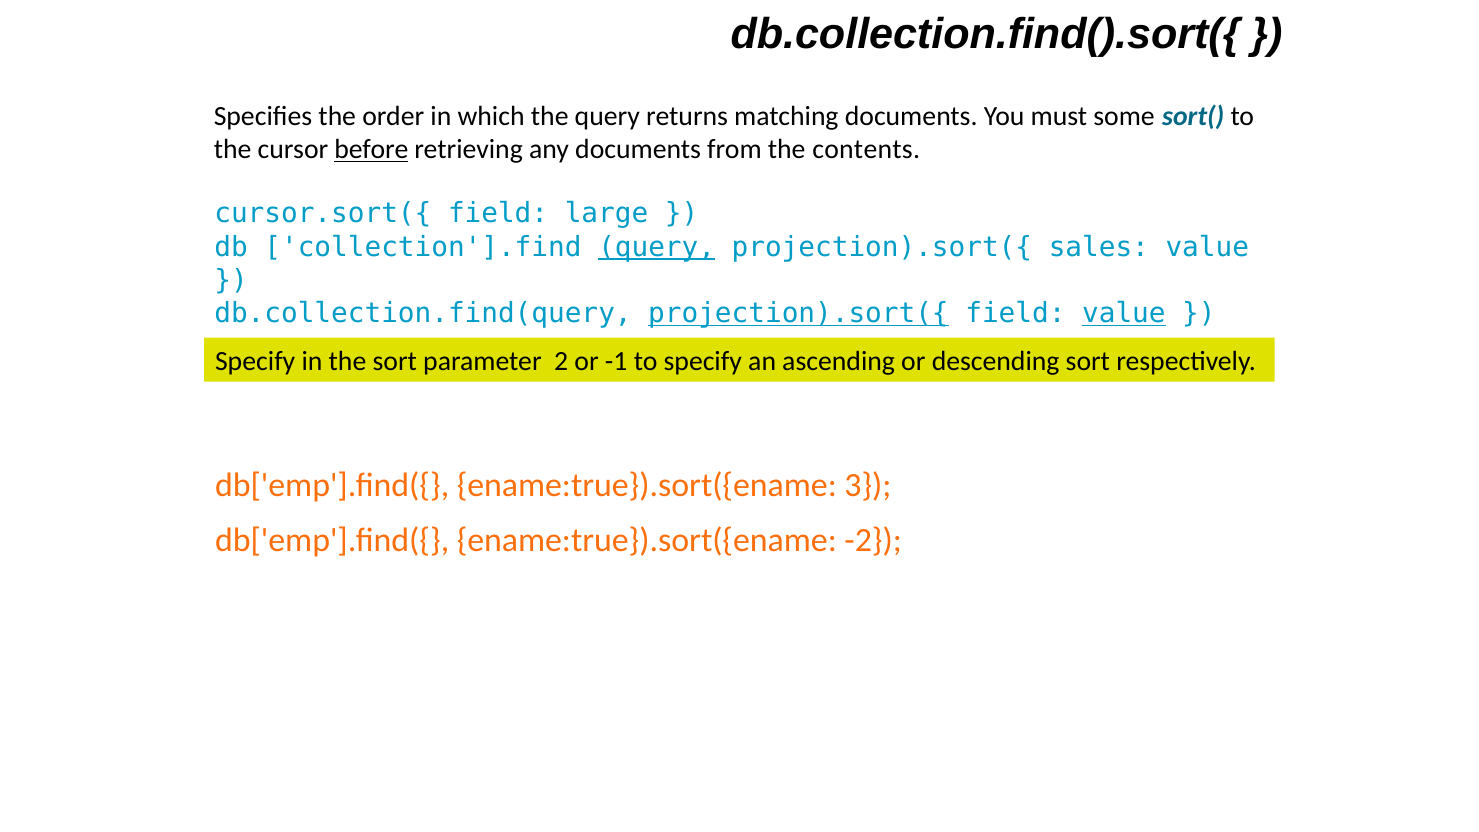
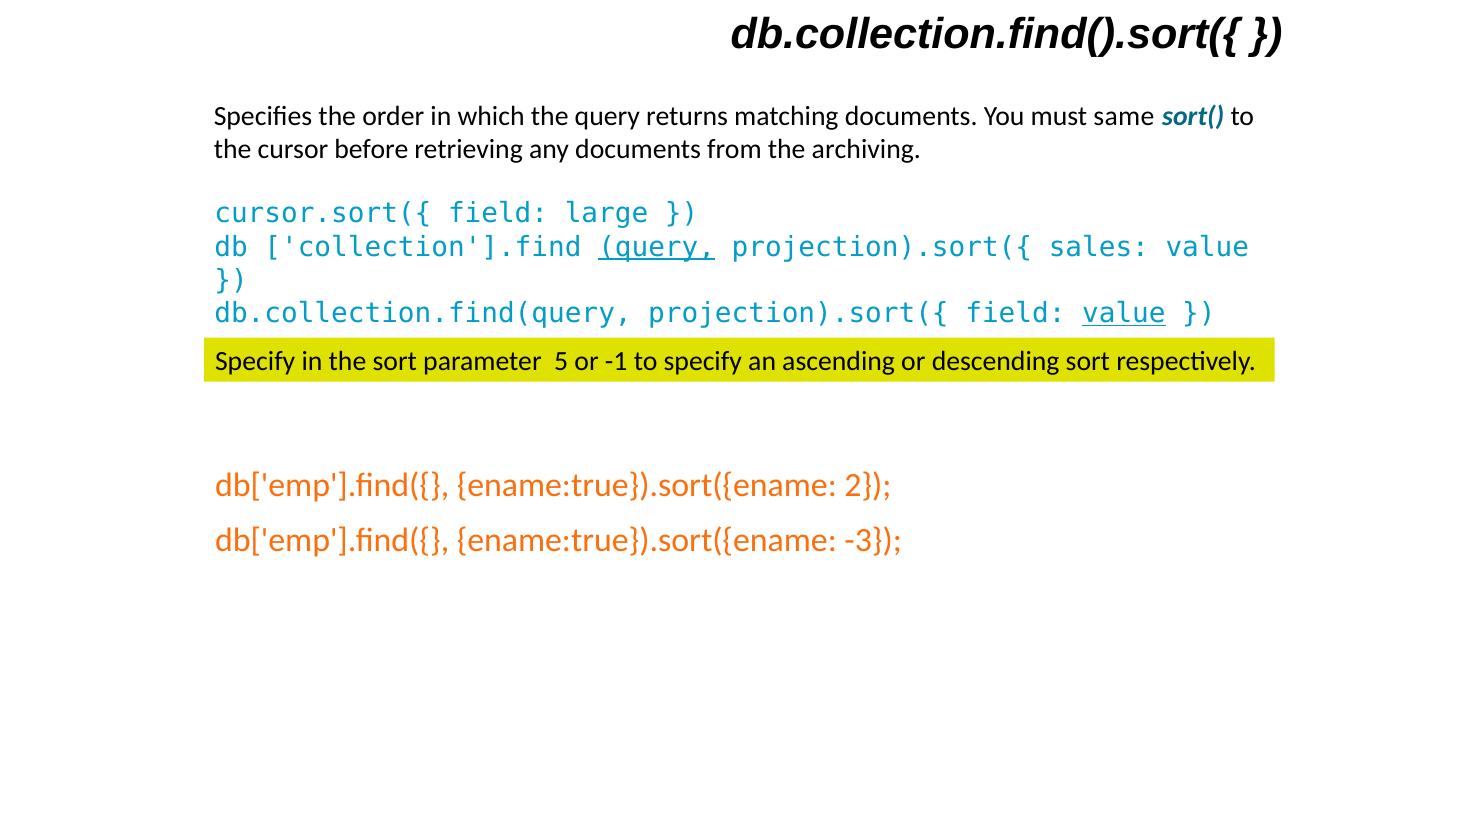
some: some -> same
before underline: present -> none
contents: contents -> archiving
projection).sort({ at (798, 314) underline: present -> none
2: 2 -> 5
3: 3 -> 2
-2: -2 -> -3
